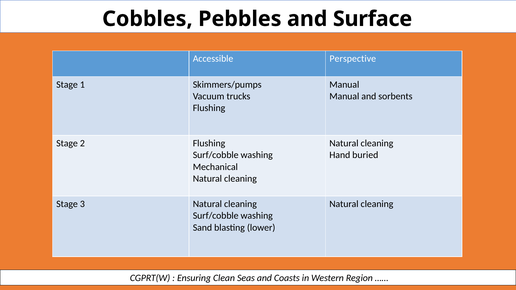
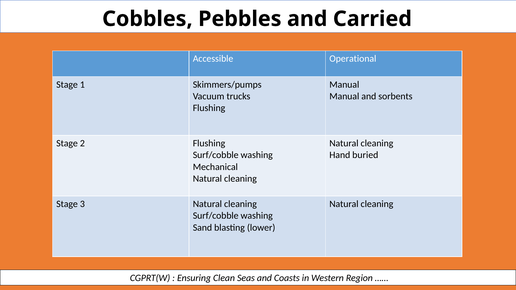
Surface: Surface -> Carried
Perspective: Perspective -> Operational
